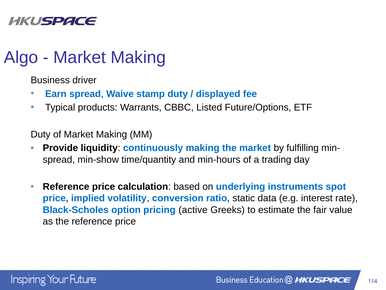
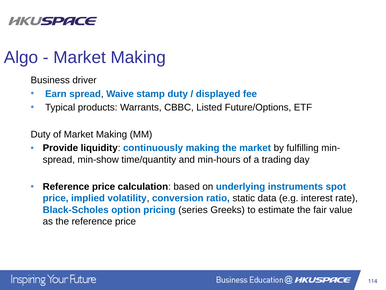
active: active -> series
